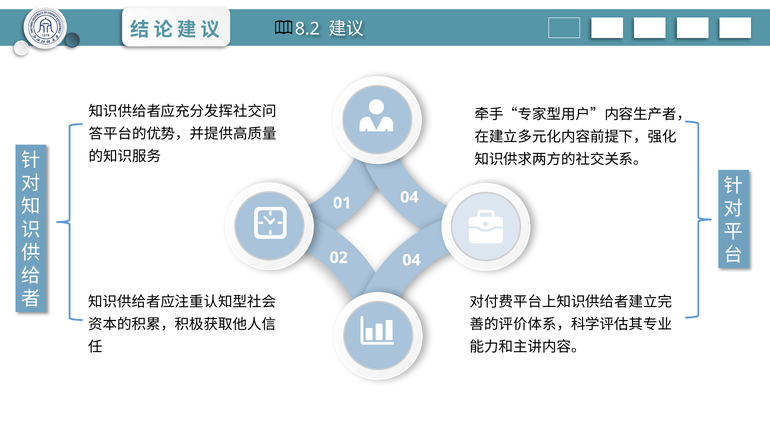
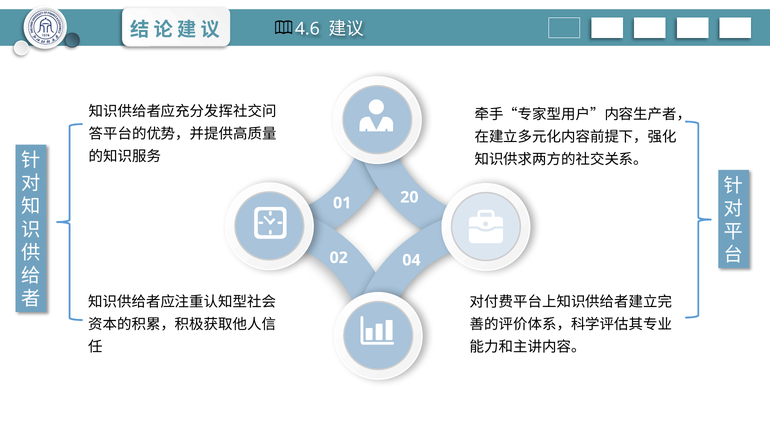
8.2: 8.2 -> 4.6
01 04: 04 -> 20
